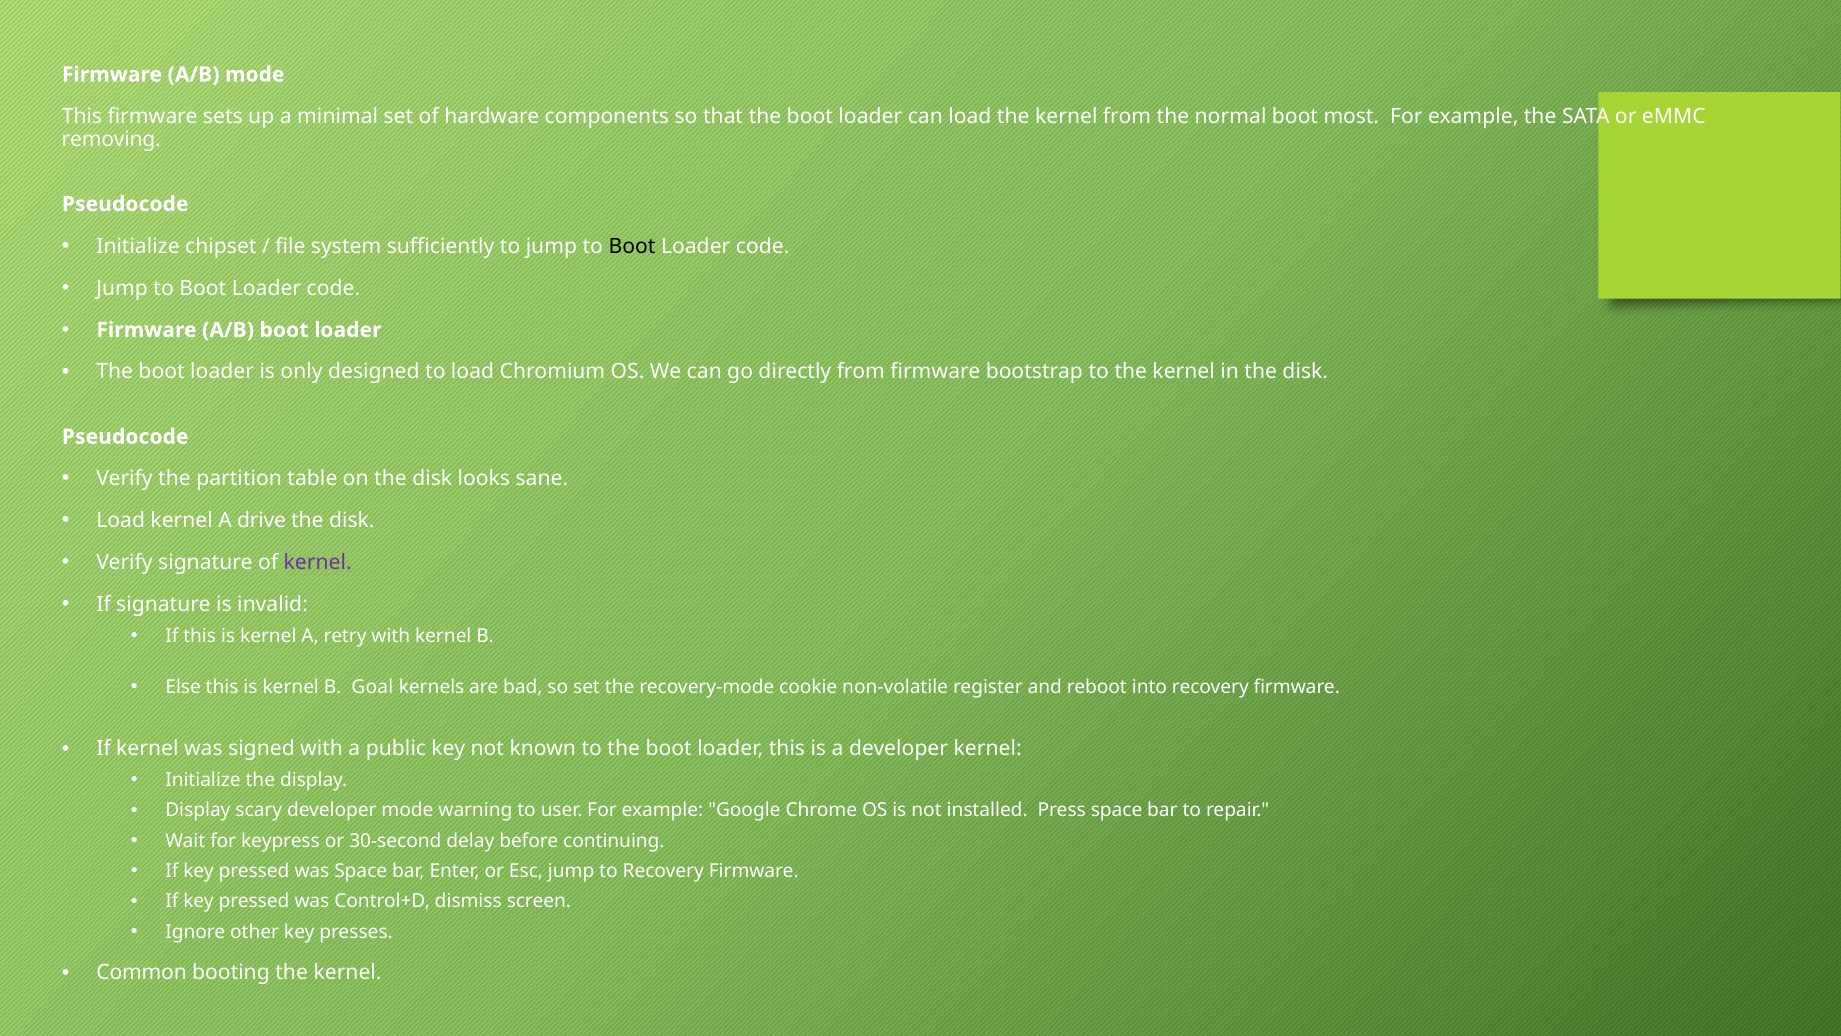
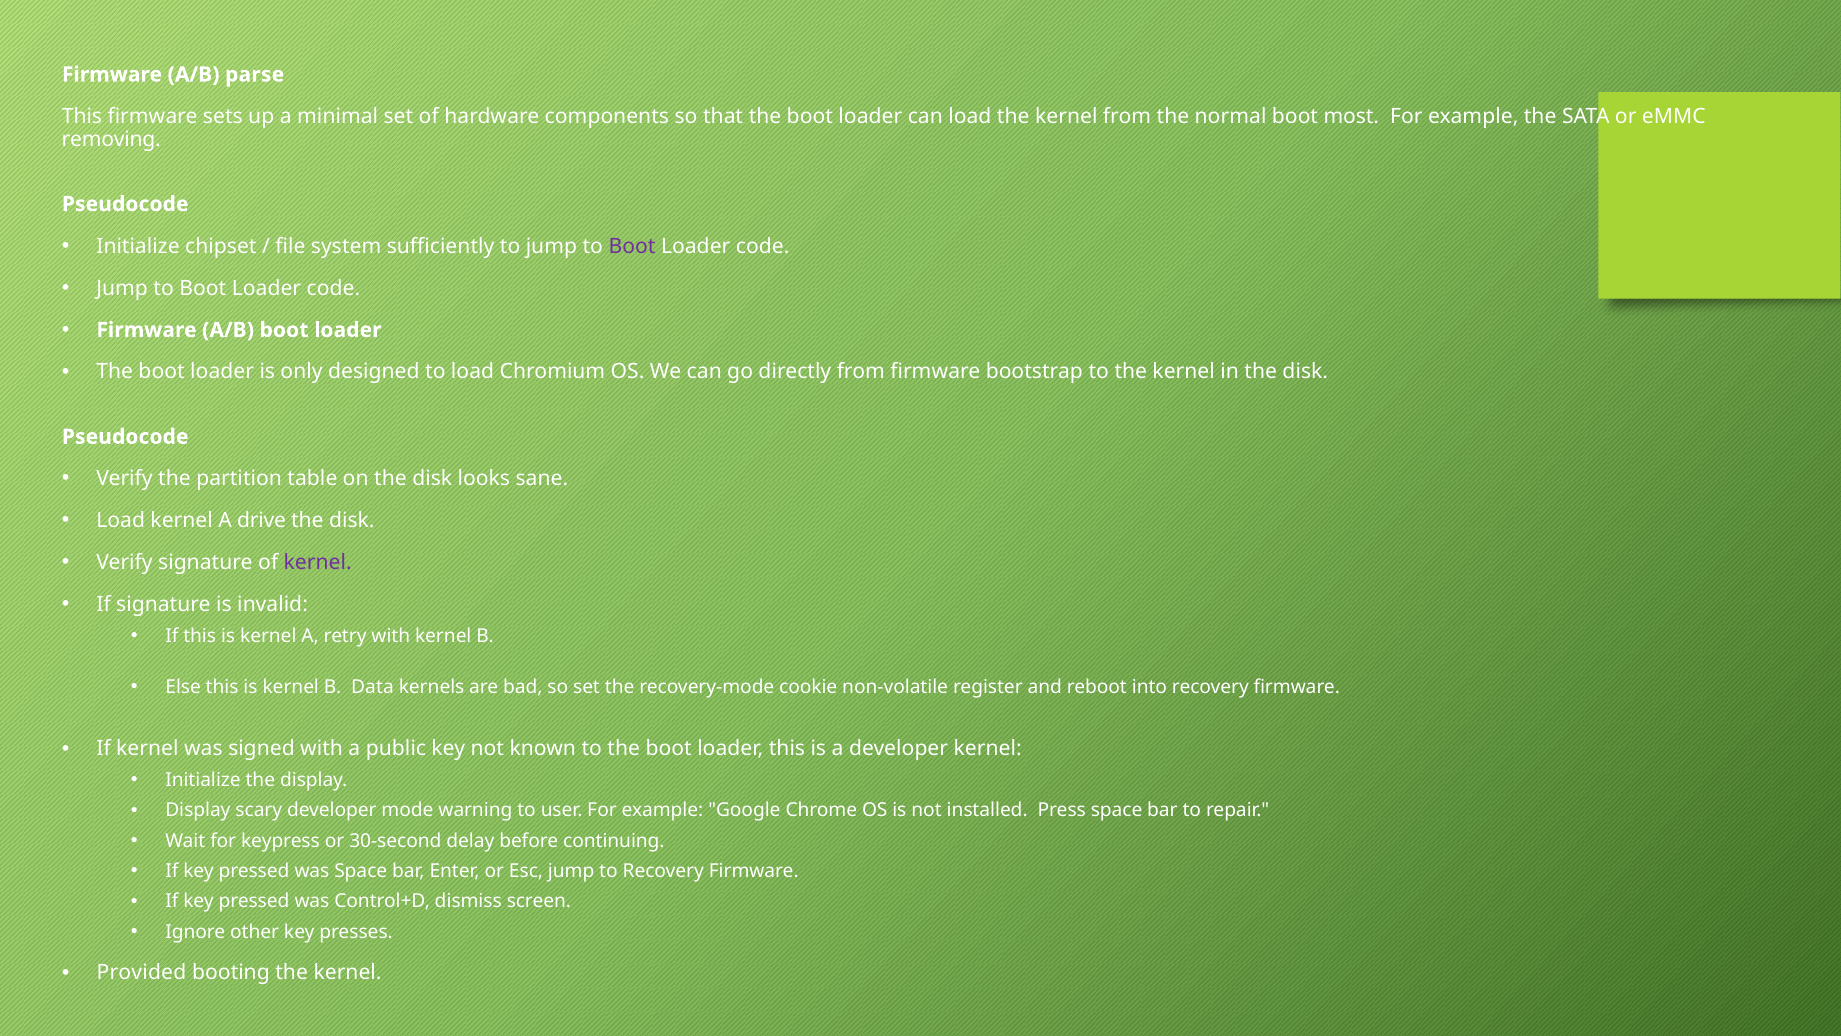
A/B mode: mode -> parse
Boot at (632, 246) colour: black -> purple
Goal: Goal -> Data
Common: Common -> Provided
